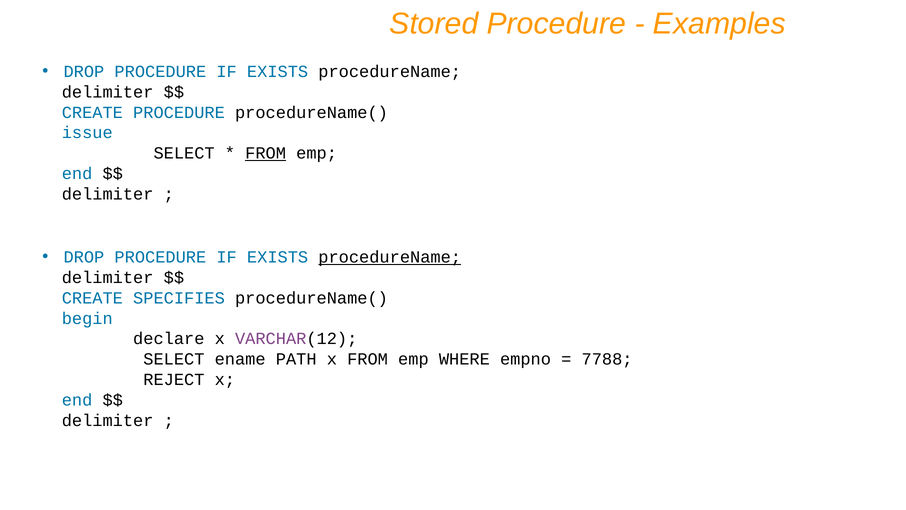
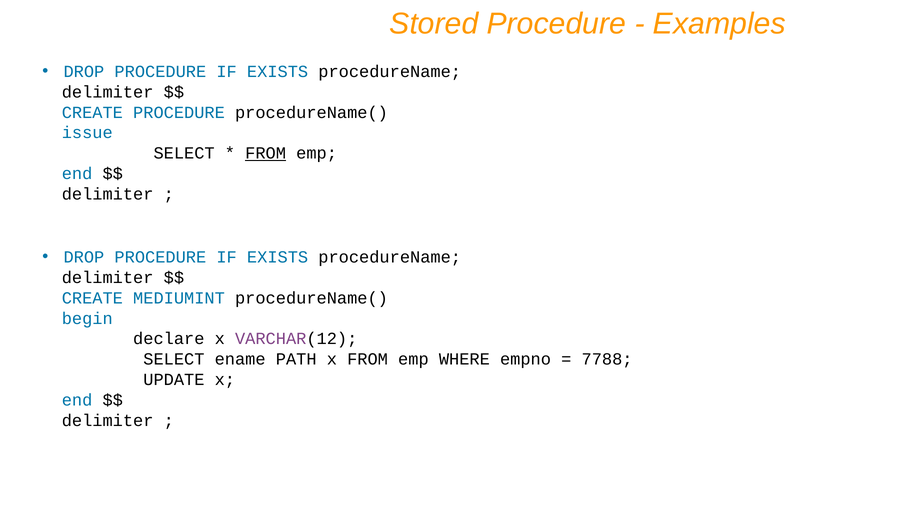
procedureName at (390, 257) underline: present -> none
SPECIFIES: SPECIFIES -> MEDIUMINT
REJECT: REJECT -> UPDATE
